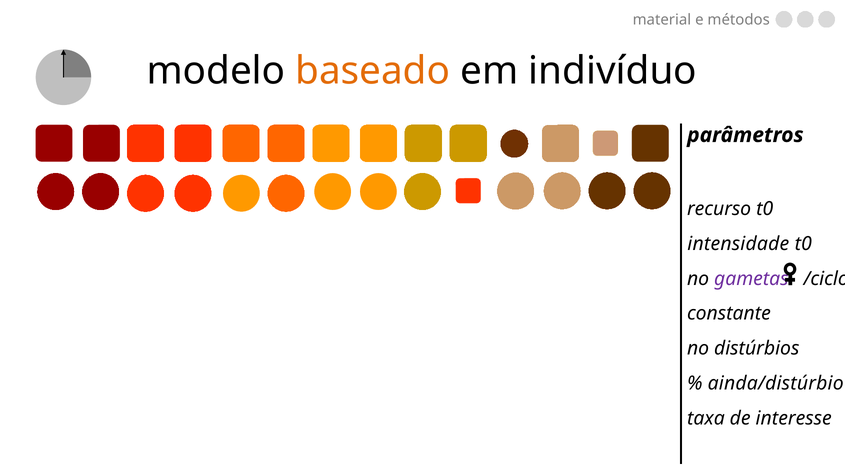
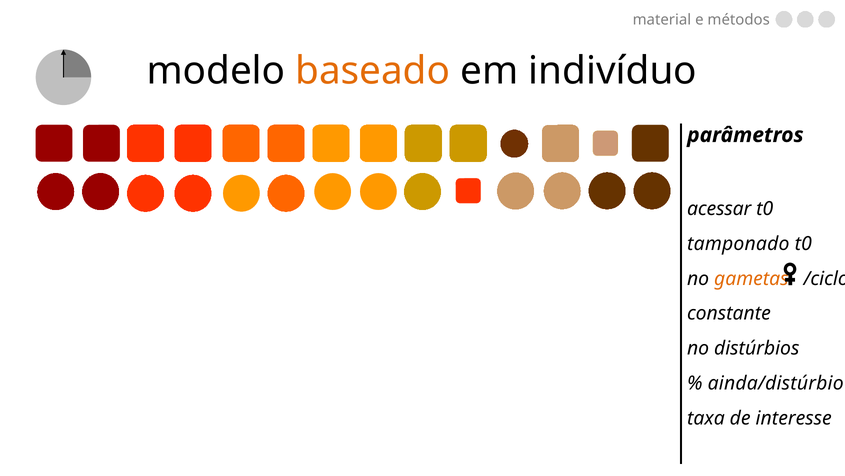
recurso: recurso -> acessar
intensidade: intensidade -> tamponado
gametas colour: purple -> orange
